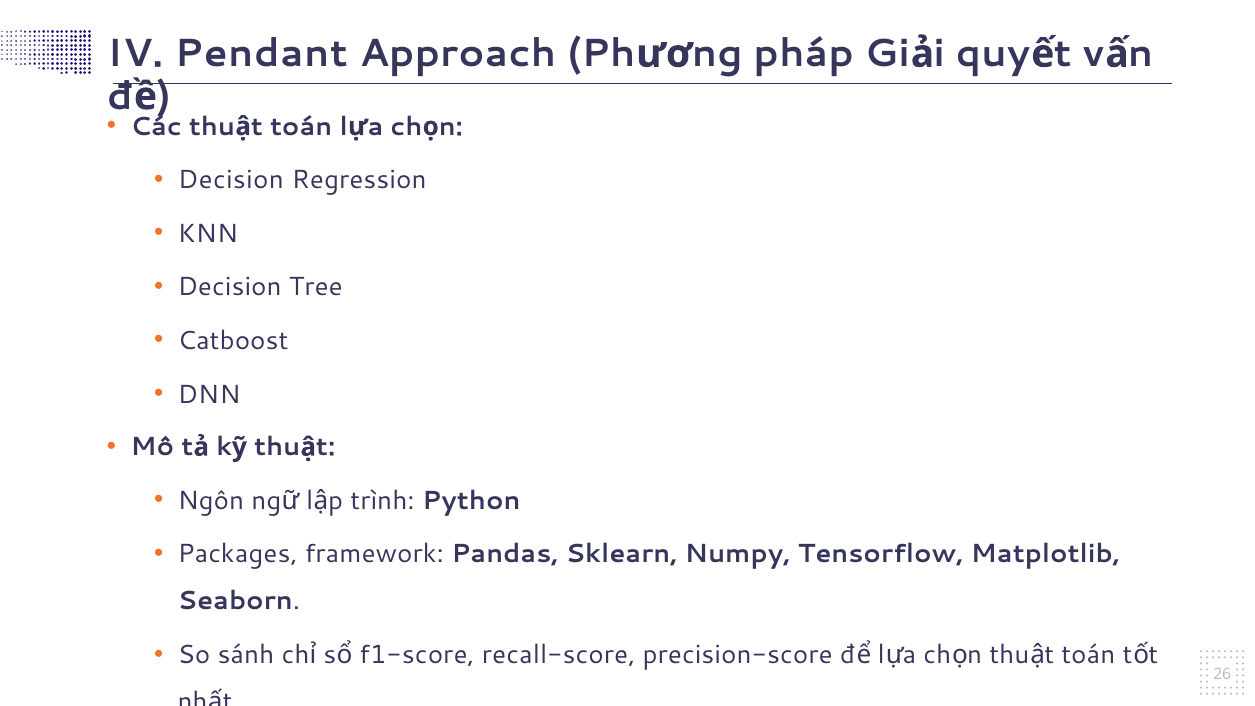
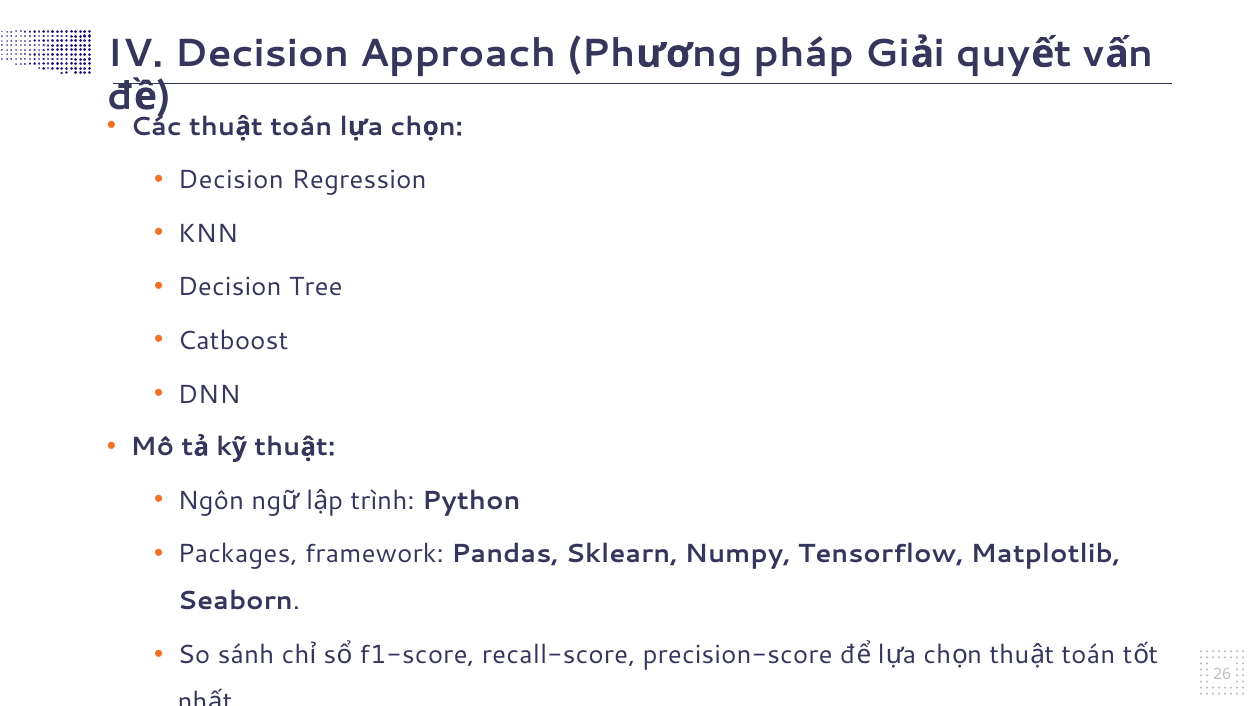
IV Pendant: Pendant -> Decision
